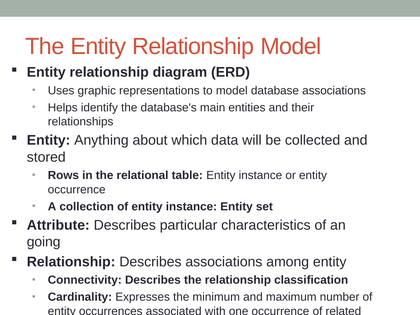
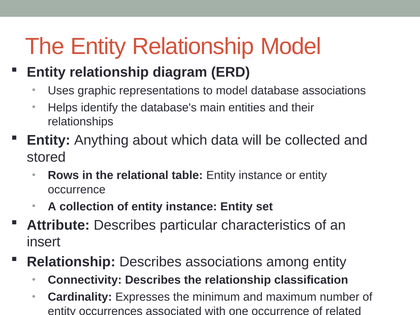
going: going -> insert
